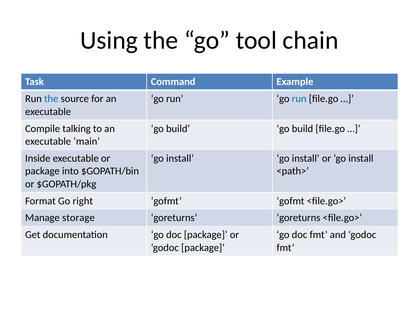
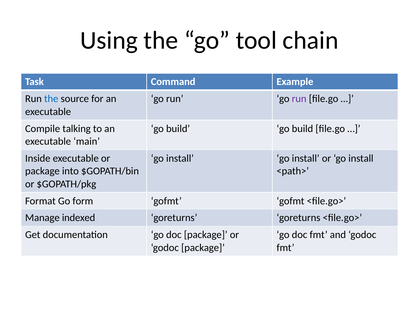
run at (299, 99) colour: blue -> purple
right: right -> form
storage: storage -> indexed
